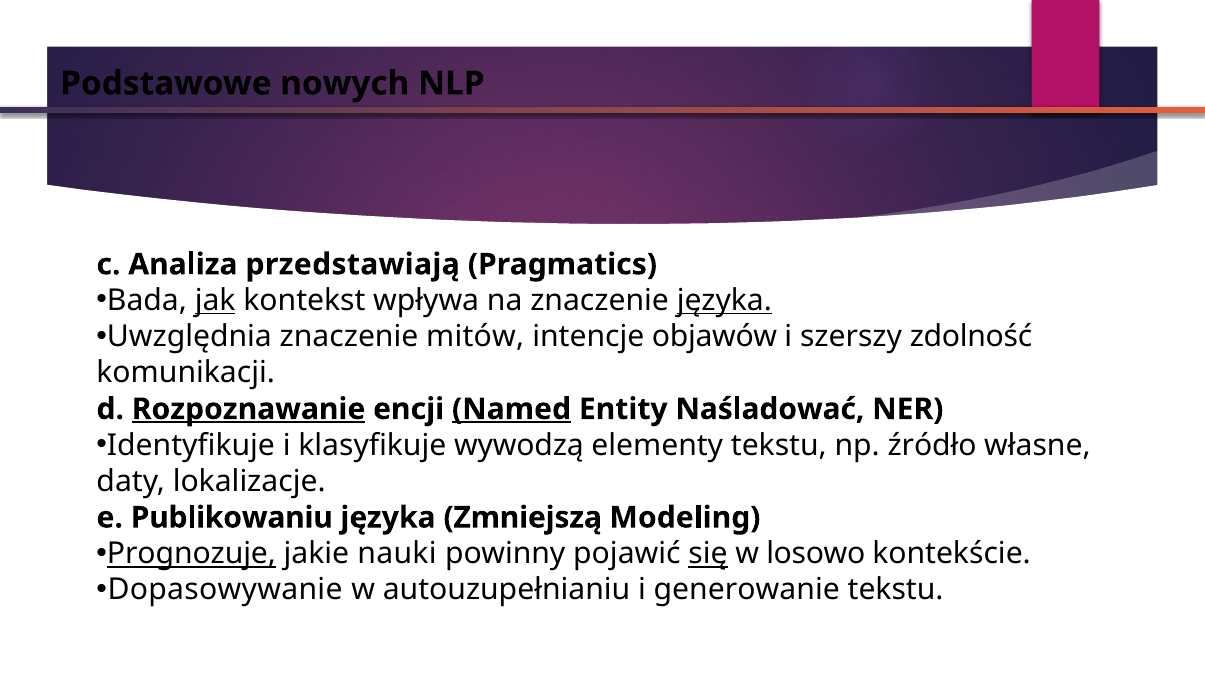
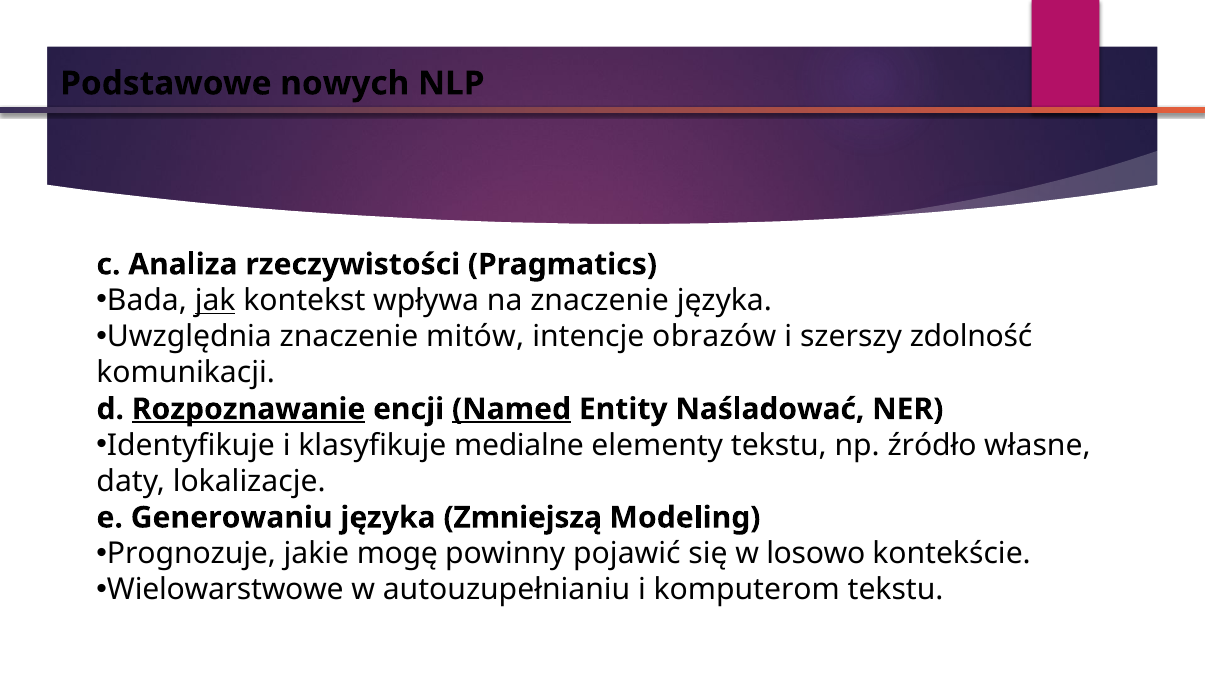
przedstawiają: przedstawiają -> rzeczywistości
języka at (724, 301) underline: present -> none
objawów: objawów -> obrazów
wywodzą: wywodzą -> medialne
Publikowaniu: Publikowaniu -> Generowaniu
Prognozuje underline: present -> none
nauki: nauki -> mogę
się underline: present -> none
Dopasowywanie: Dopasowywanie -> Wielowarstwowe
generowanie: generowanie -> komputerom
